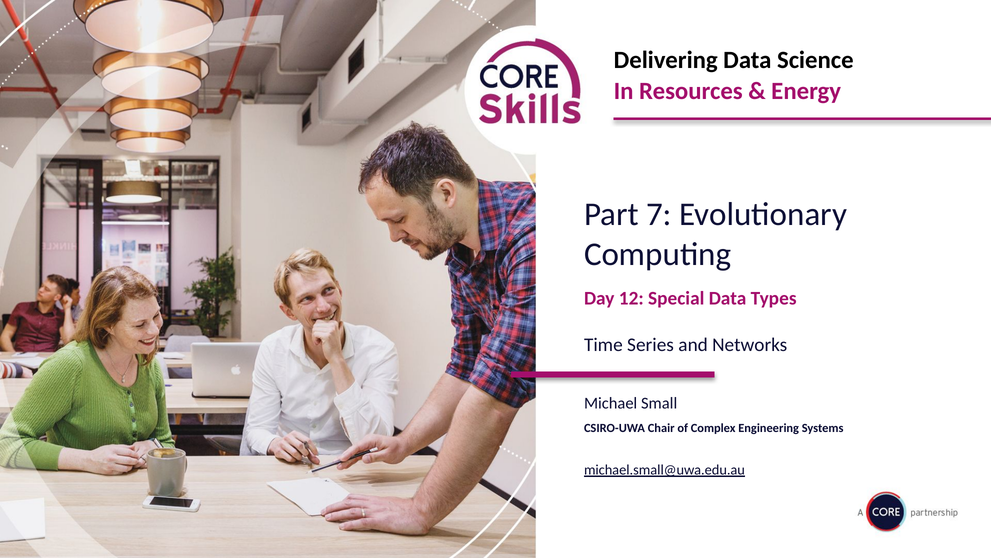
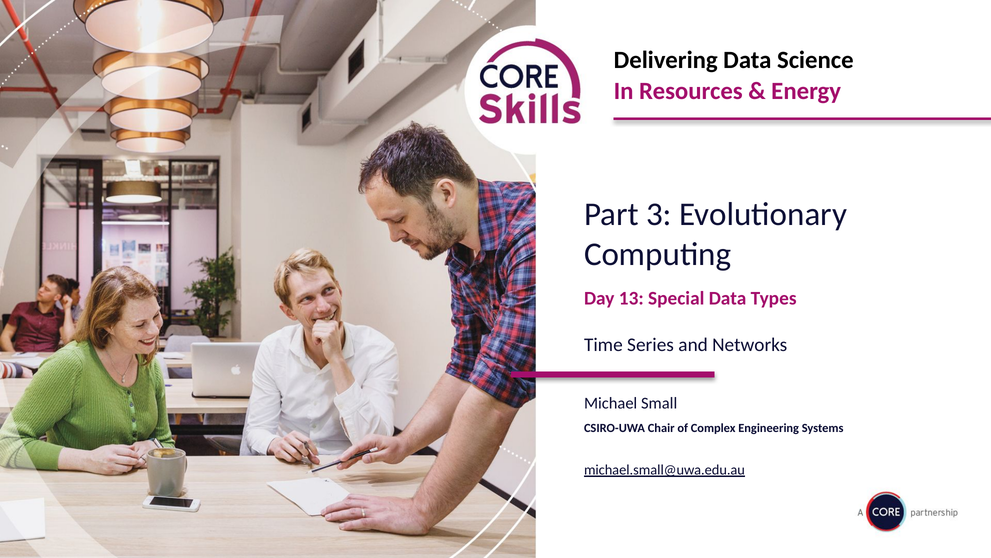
7: 7 -> 3
12: 12 -> 13
